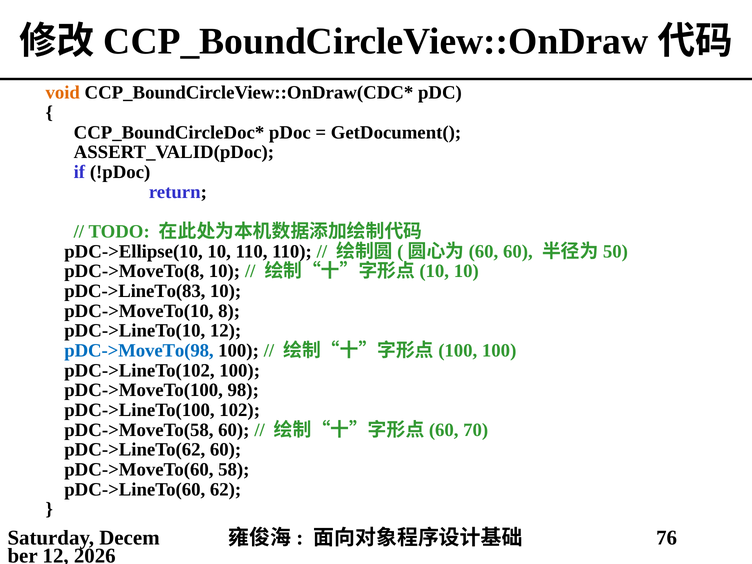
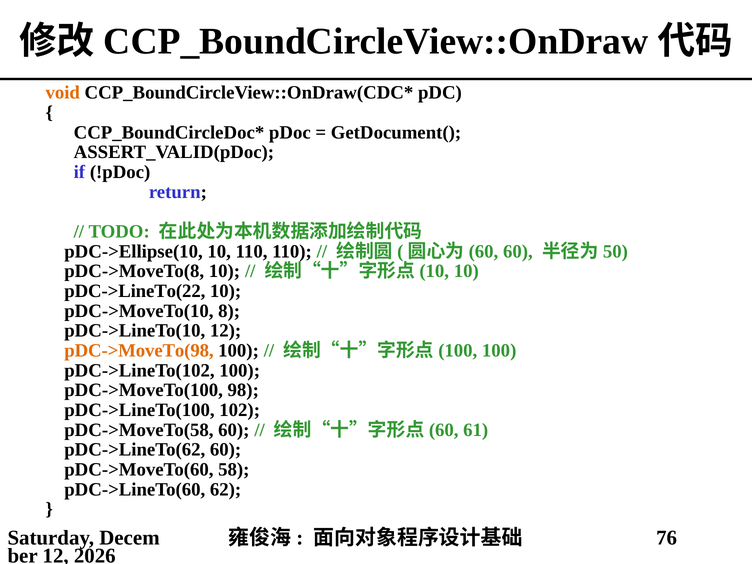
pDC->LineTo(83: pDC->LineTo(83 -> pDC->LineTo(22
pDC->MoveTo(98 colour: blue -> orange
70: 70 -> 61
